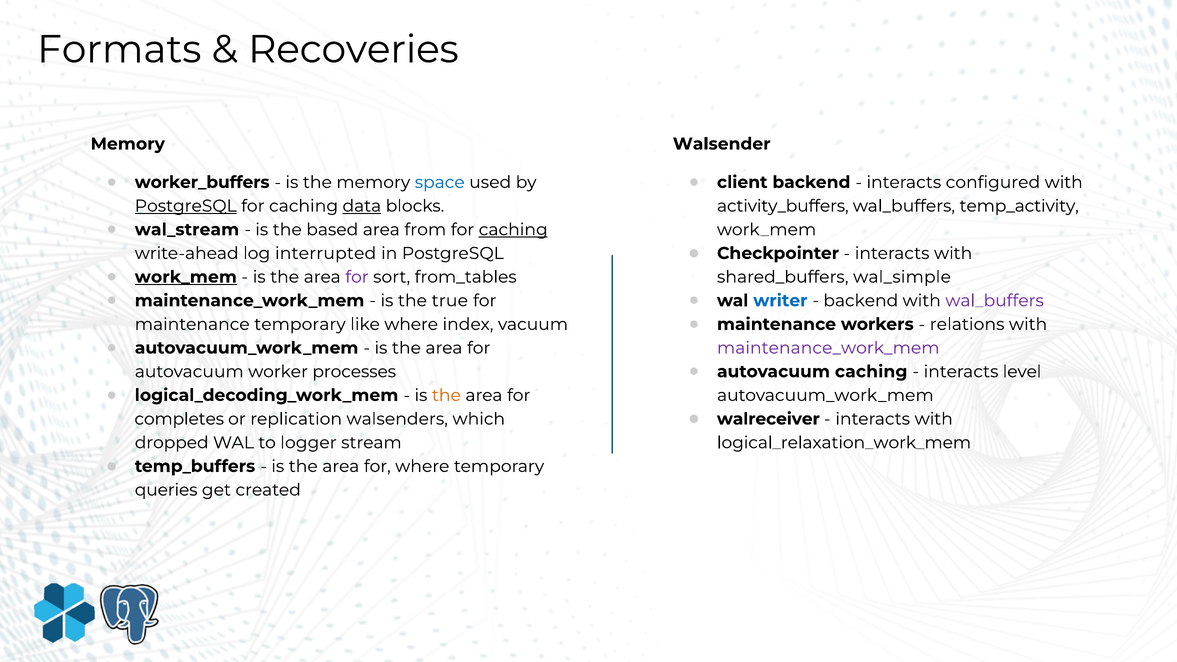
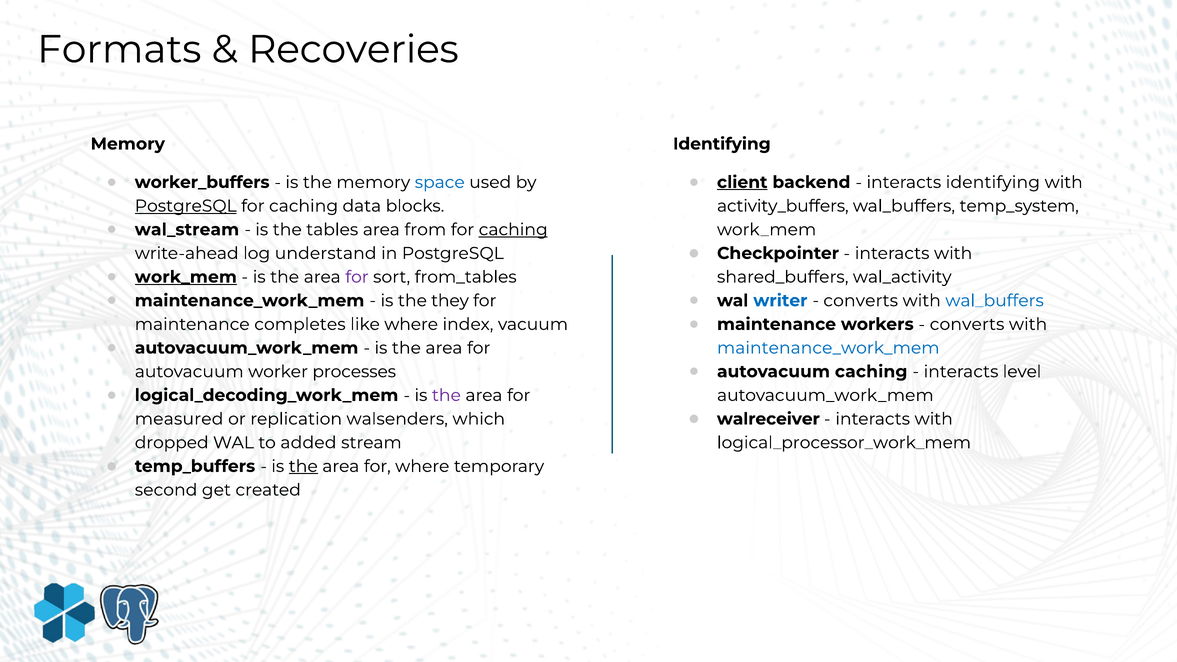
Walsender at (722, 144): Walsender -> Identifying
client underline: none -> present
interacts configured: configured -> identifying
data underline: present -> none
temp_activity: temp_activity -> temp_system
based: based -> tables
interrupted: interrupted -> understand
wal_simple: wal_simple -> wal_activity
true: true -> they
backend at (861, 301): backend -> converts
wal_buffers at (995, 301) colour: purple -> blue
relations at (967, 324): relations -> converts
maintenance temporary: temporary -> completes
maintenance_work_mem at (828, 348) colour: purple -> blue
the at (446, 395) colour: orange -> purple
completes: completes -> measured
logger: logger -> added
logical_relaxation_work_mem: logical_relaxation_work_mem -> logical_processor_work_mem
the at (303, 466) underline: none -> present
queries: queries -> second
